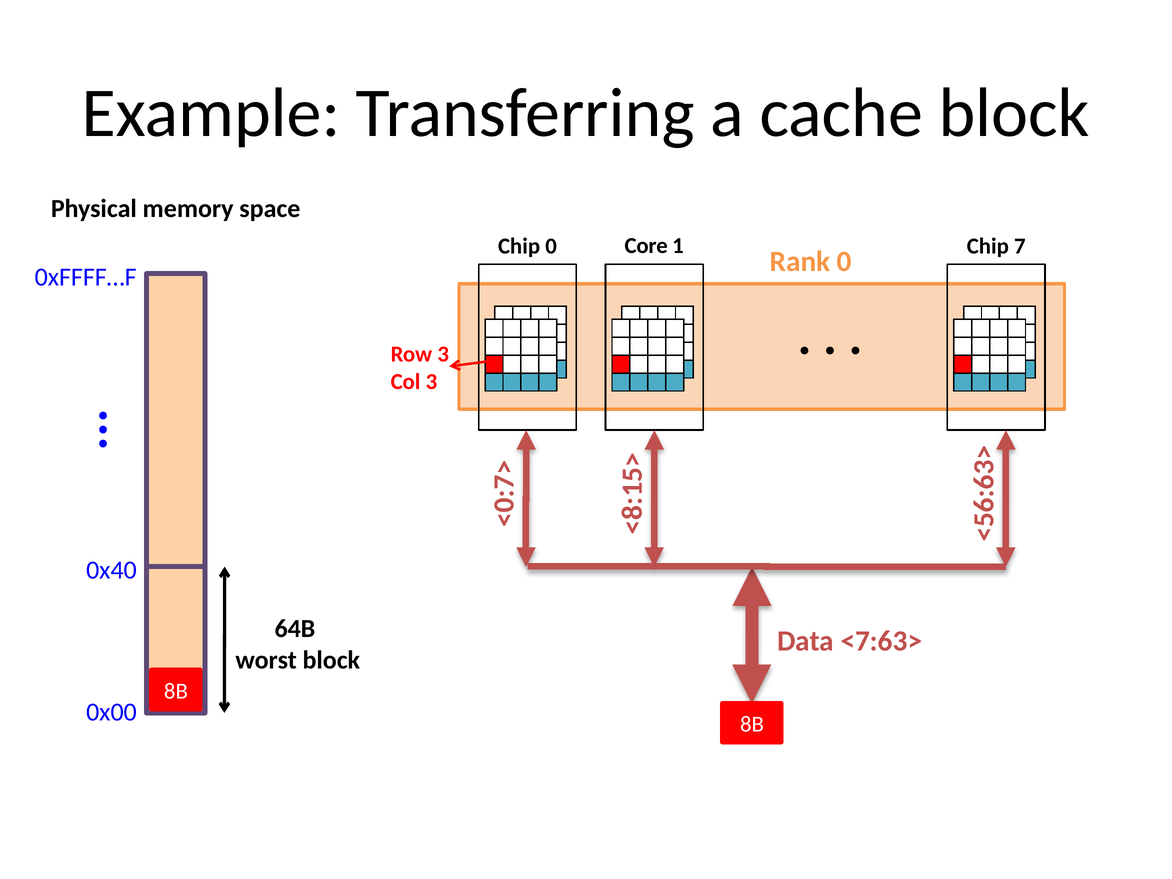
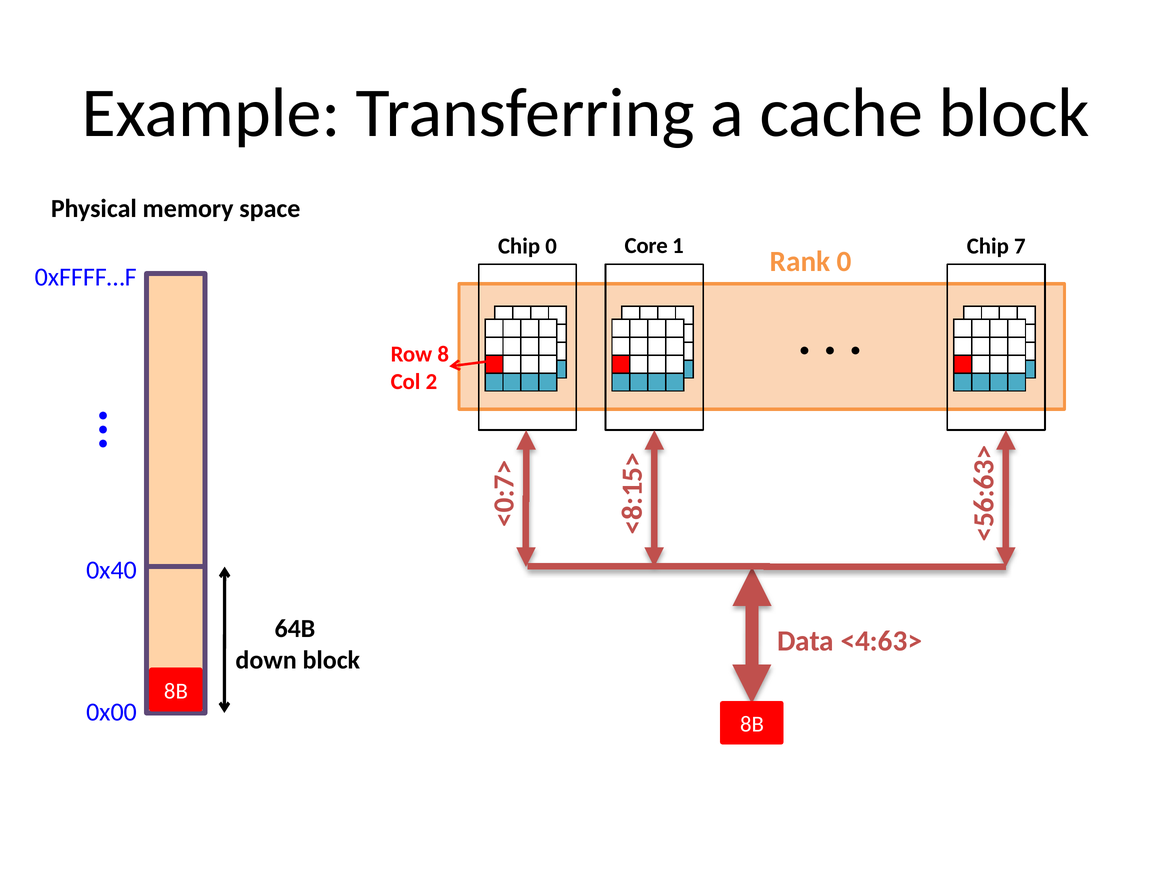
Row 3: 3 -> 8
Col 3: 3 -> 2
<7:63>: <7:63> -> <4:63>
worst: worst -> down
